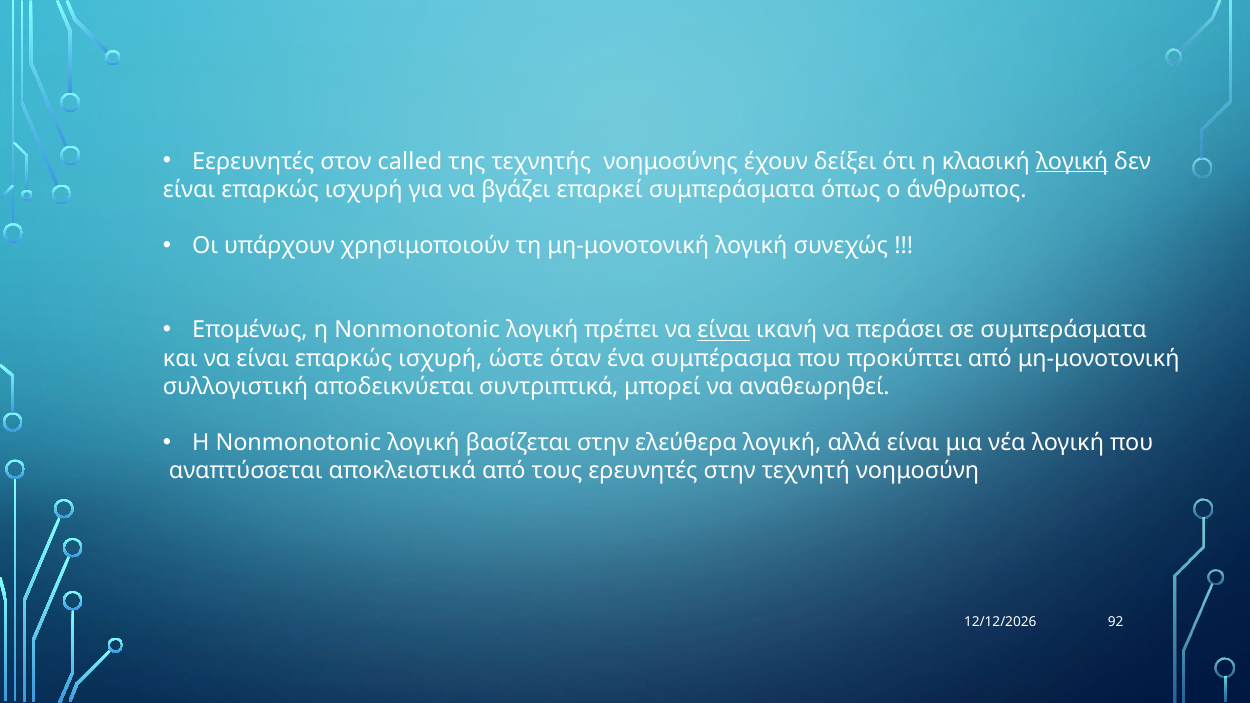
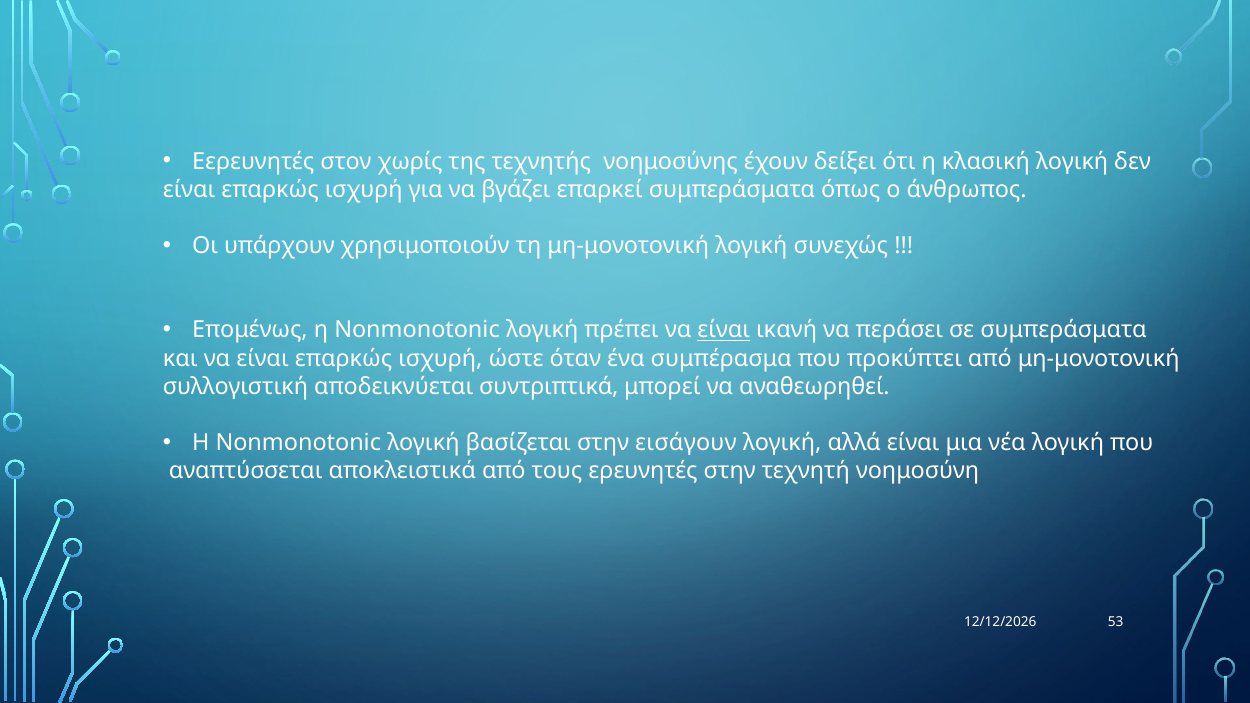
called: called -> χωρίς
λογική at (1072, 161) underline: present -> none
ελεύθερα: ελεύθερα -> εισάγουν
92: 92 -> 53
